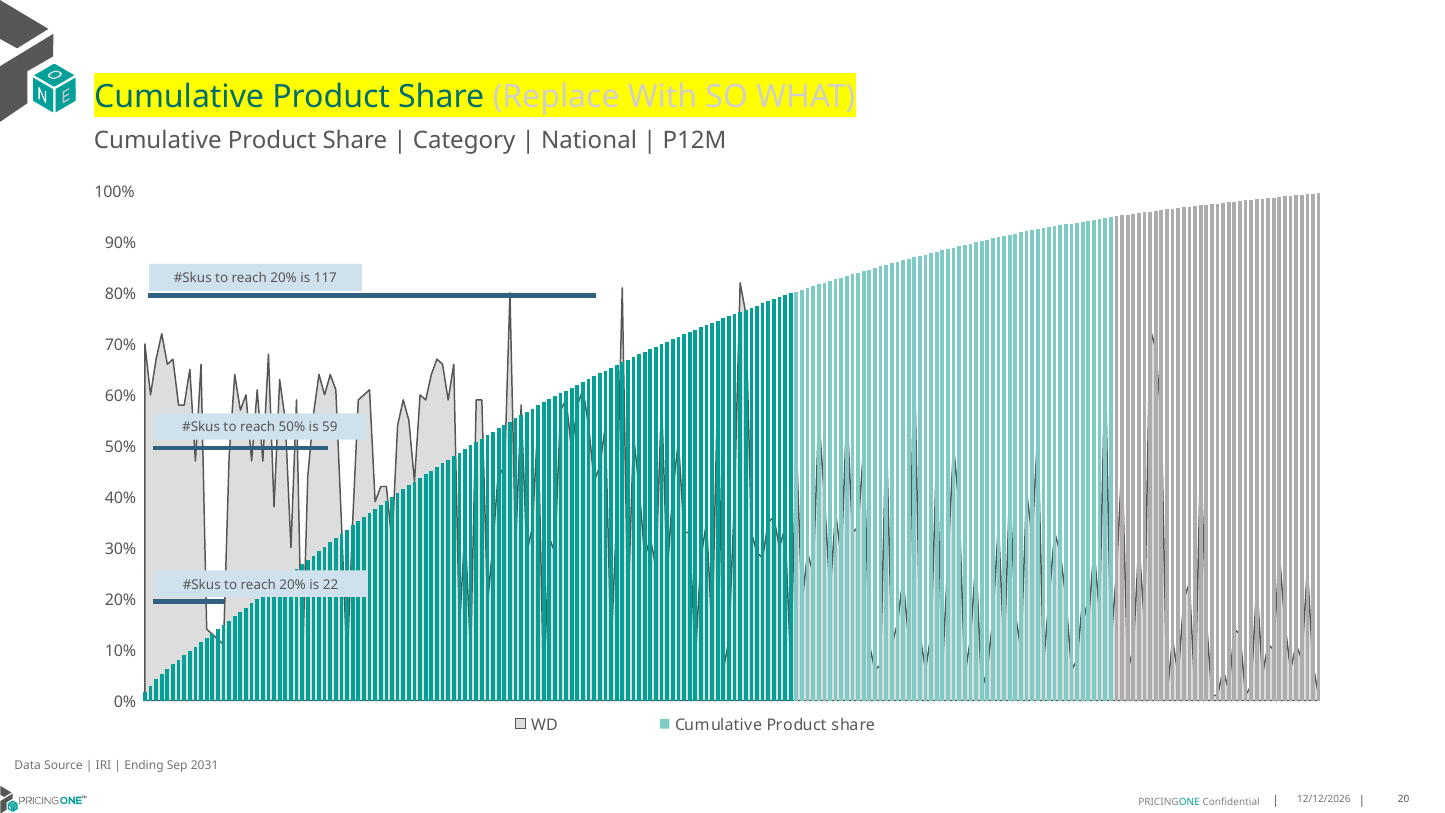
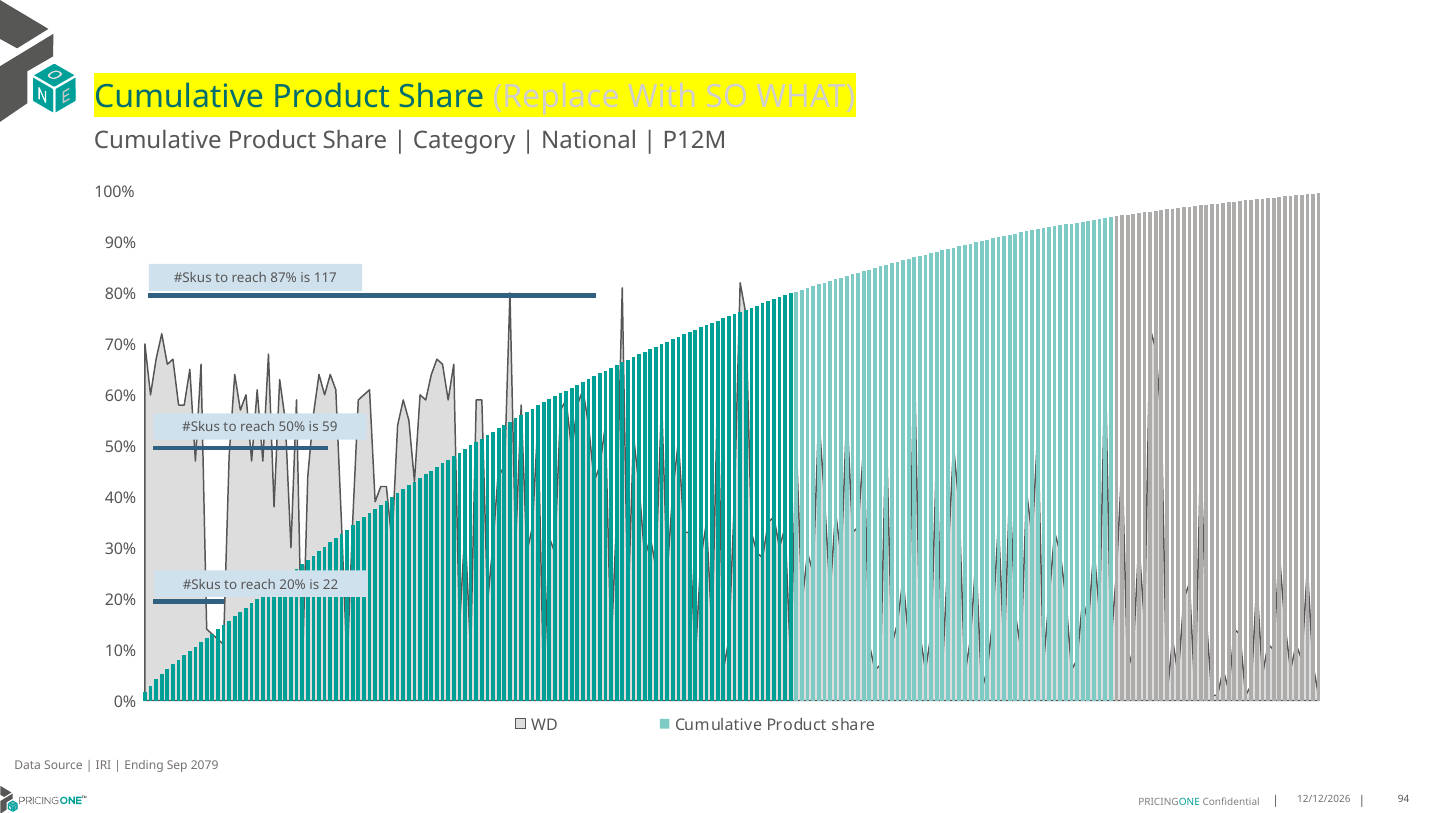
20% at (284, 278): 20% -> 87%
2031: 2031 -> 2079
20: 20 -> 94
